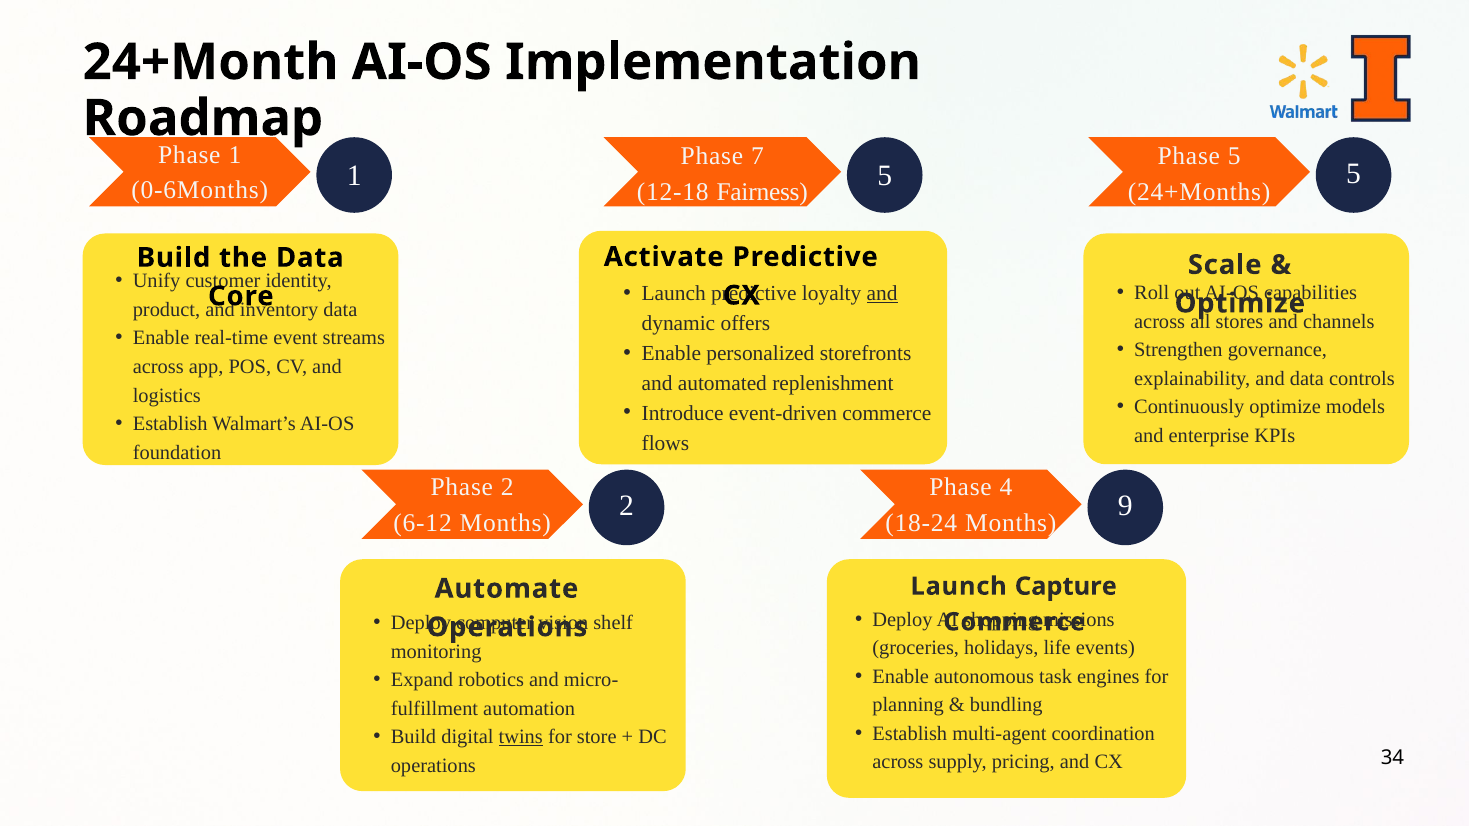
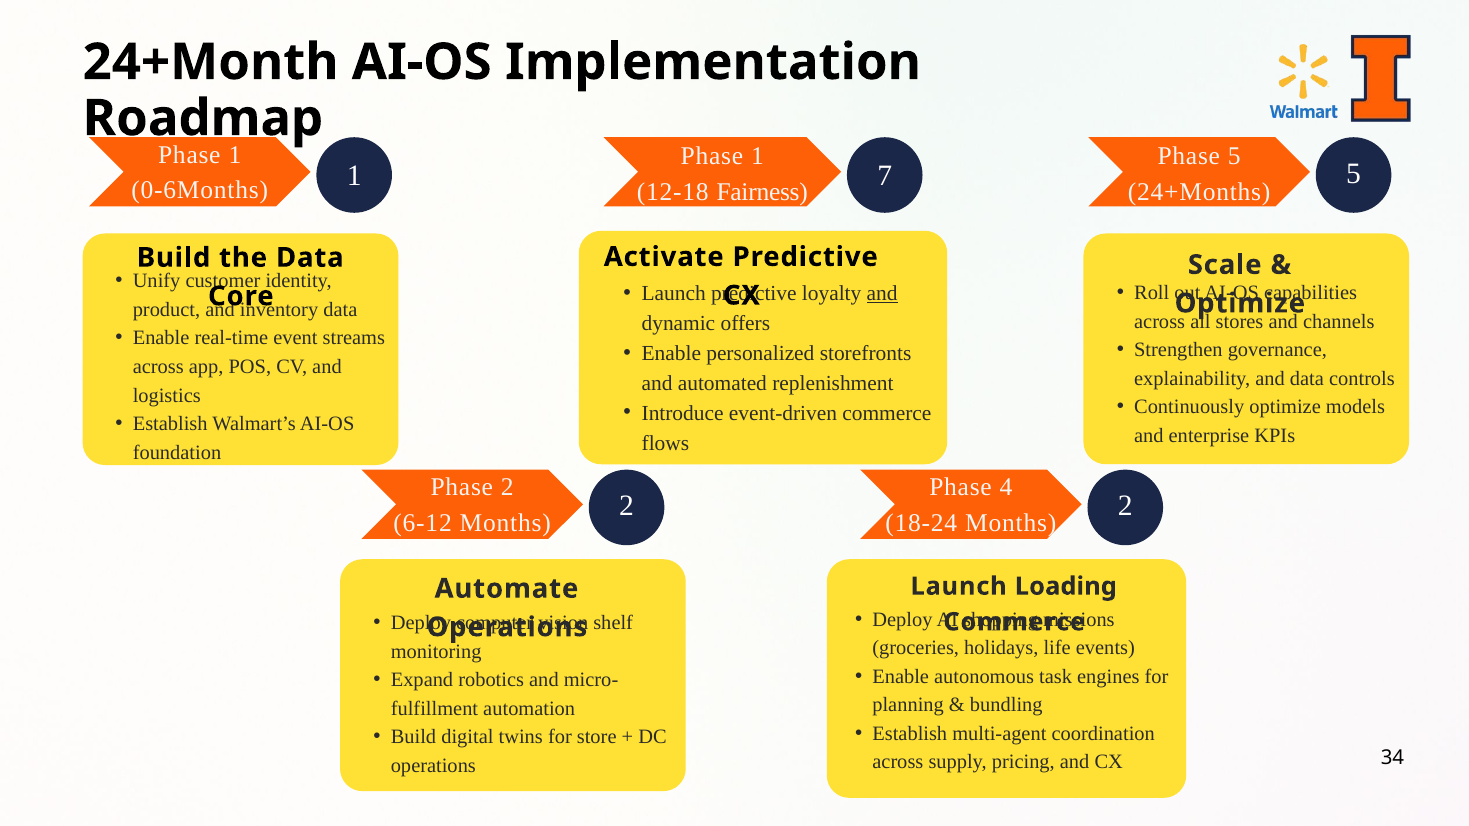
7 at (757, 156): 7 -> 1
1 5: 5 -> 7
2 9: 9 -> 2
Capture: Capture -> Loading
twins underline: present -> none
